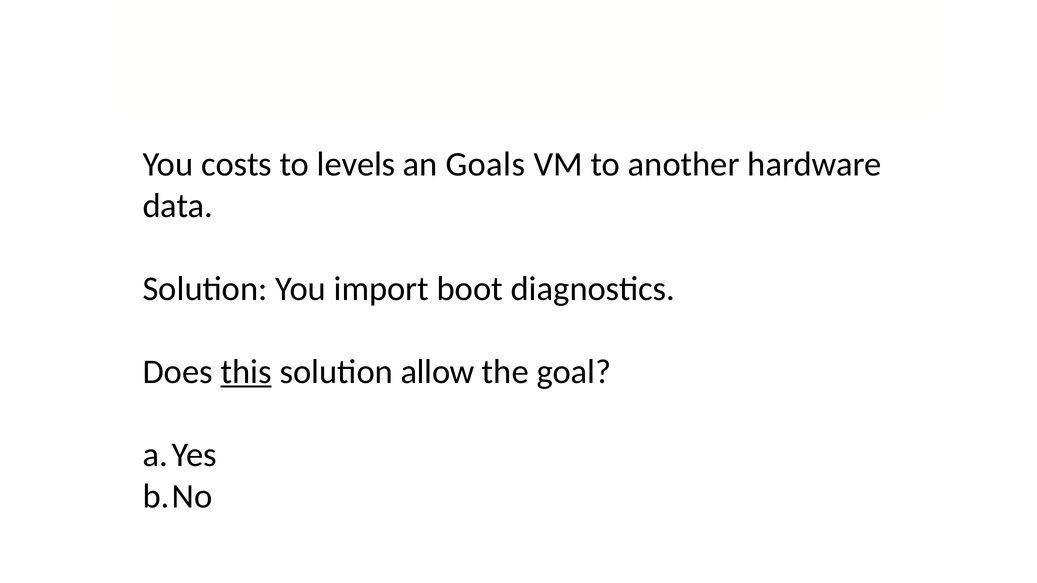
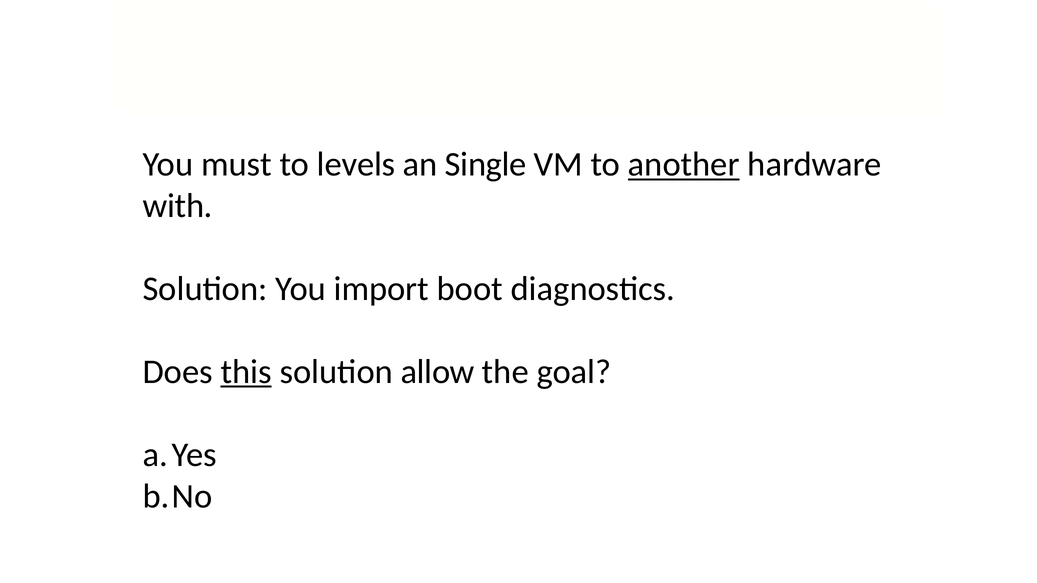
costs: costs -> must
Goals: Goals -> Single
another underline: none -> present
data: data -> with
